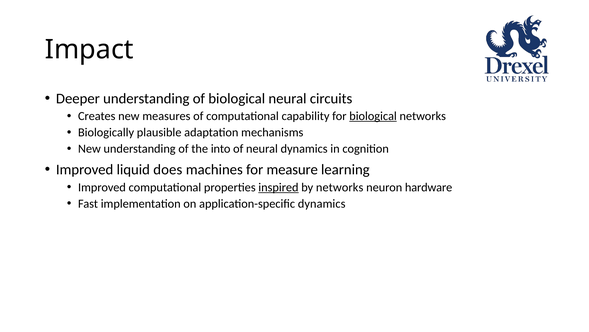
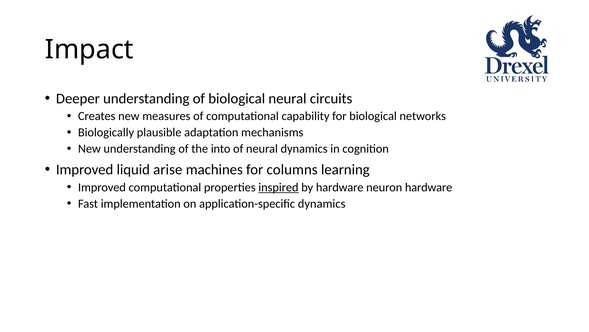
biological at (373, 116) underline: present -> none
does: does -> arise
measure: measure -> columns
by networks: networks -> hardware
